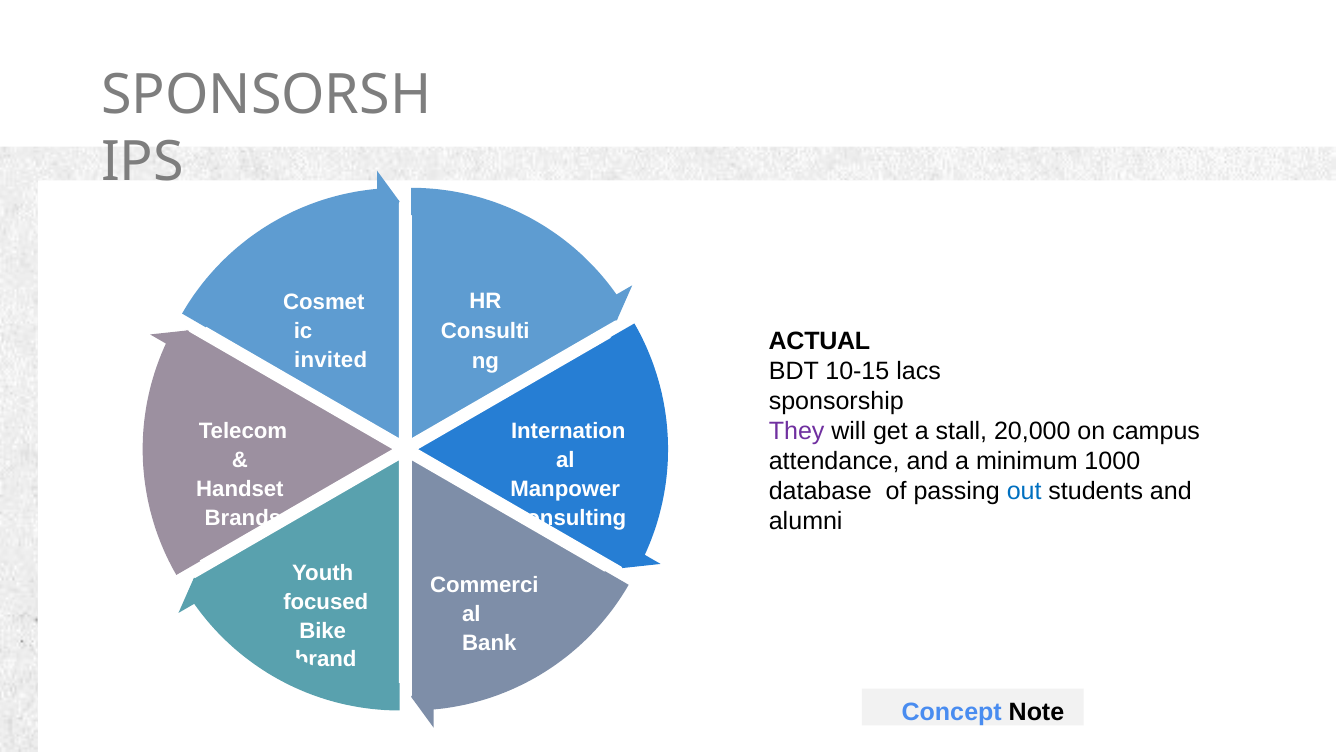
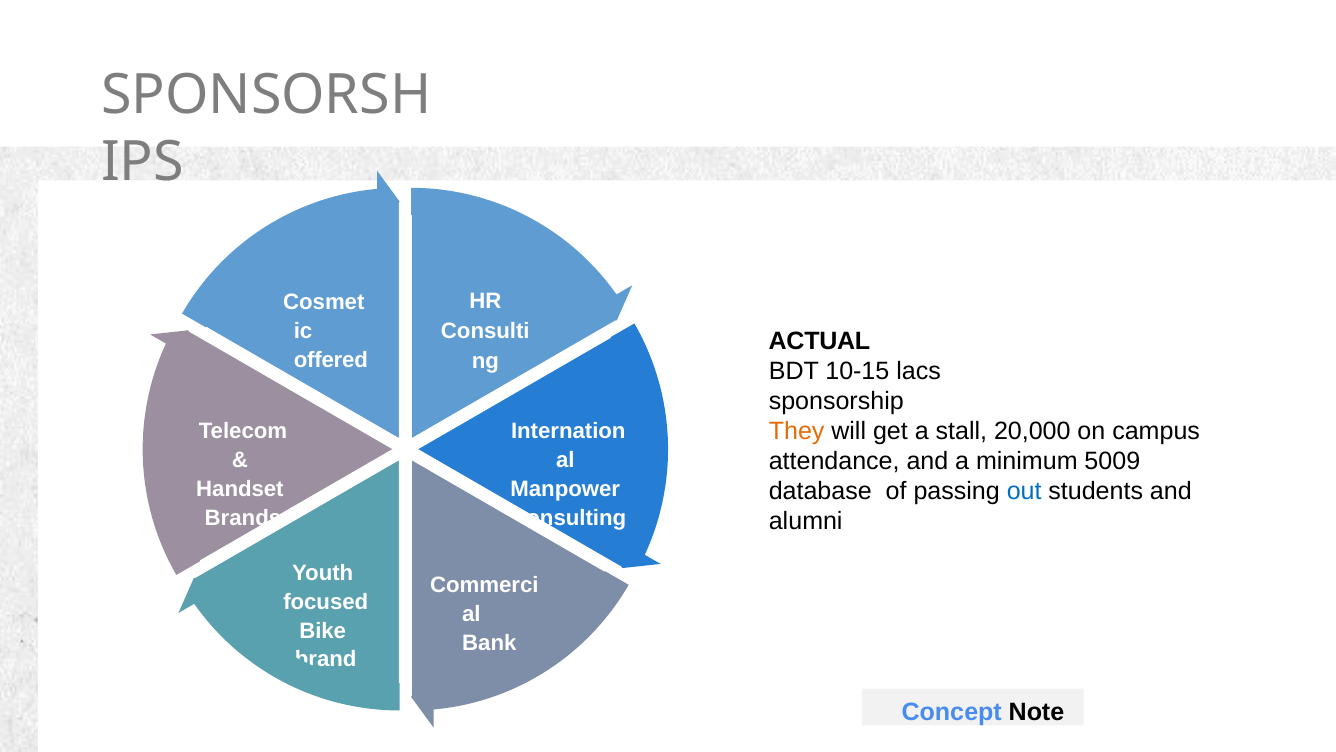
invited: invited -> offered
They colour: purple -> orange
1000: 1000 -> 5009
